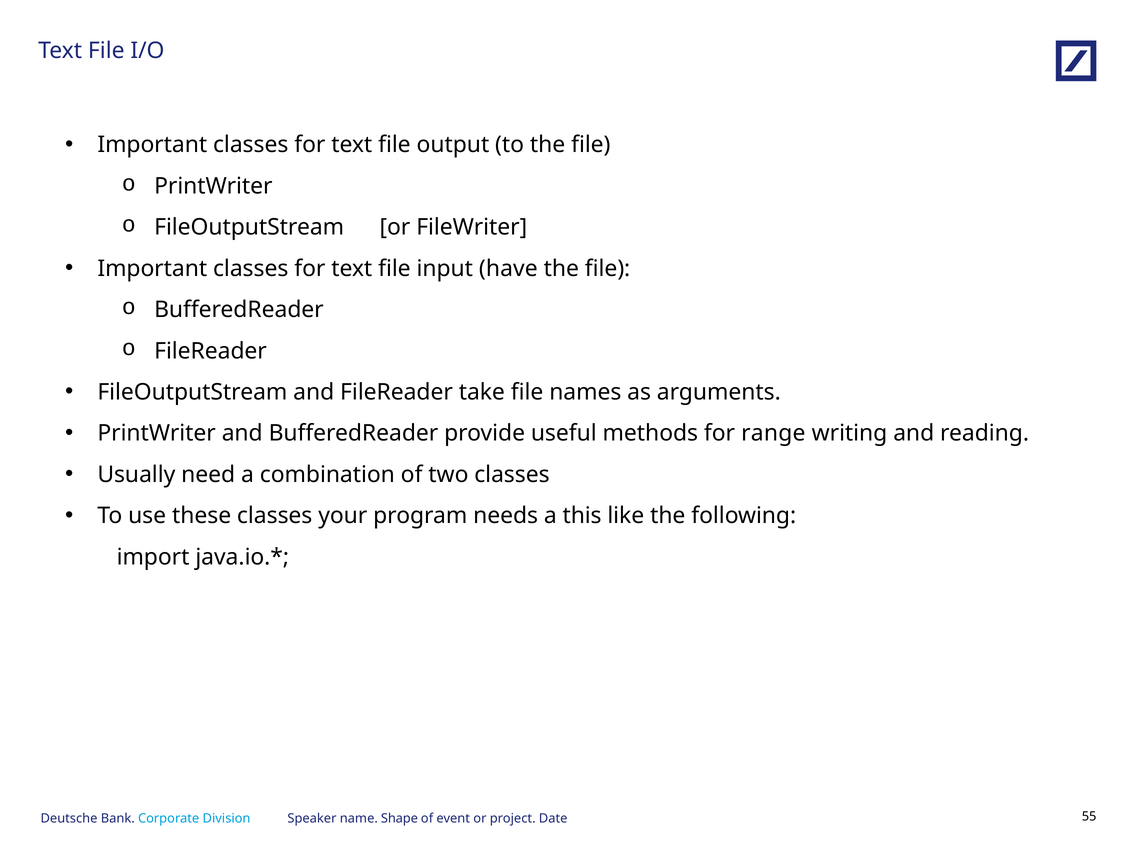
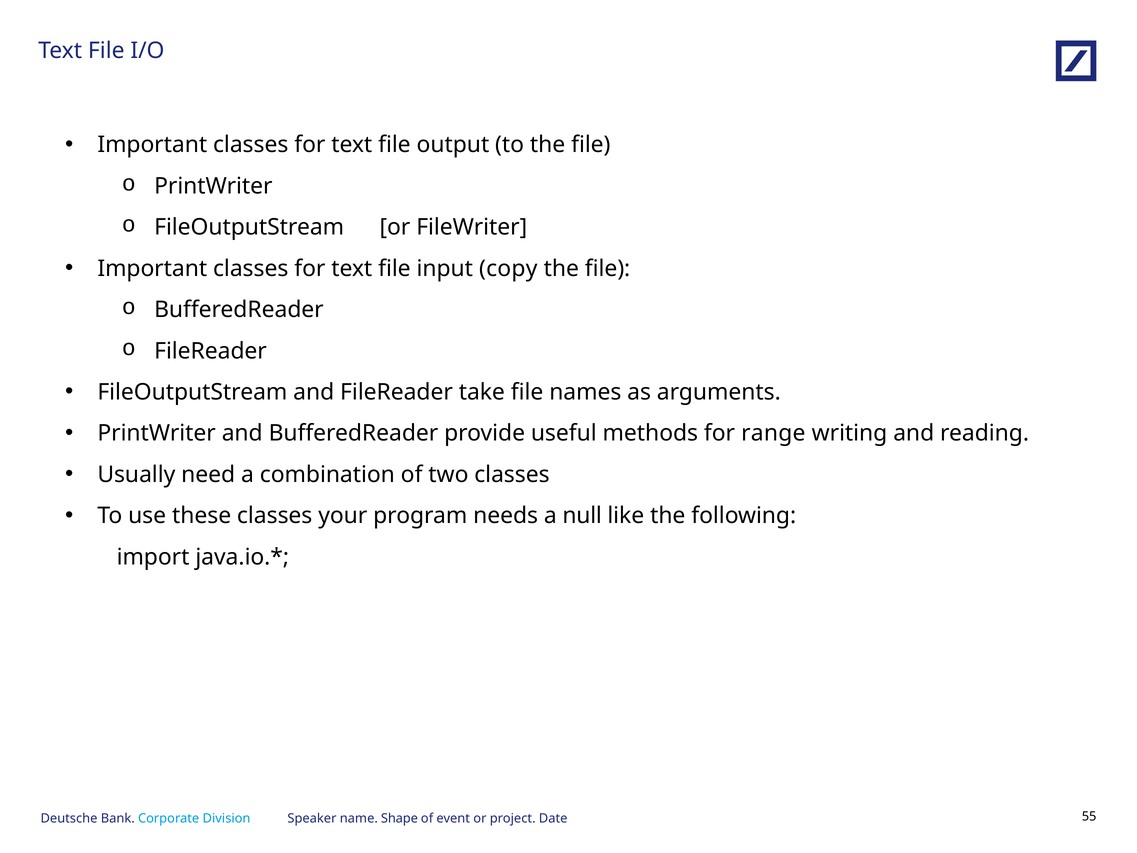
have: have -> copy
this: this -> null
